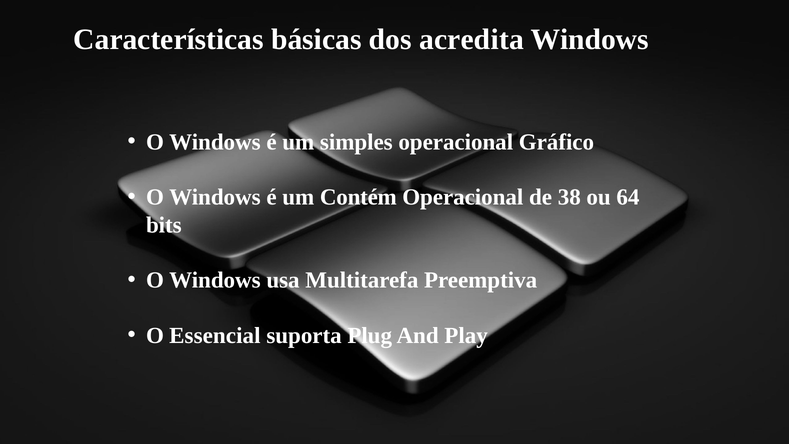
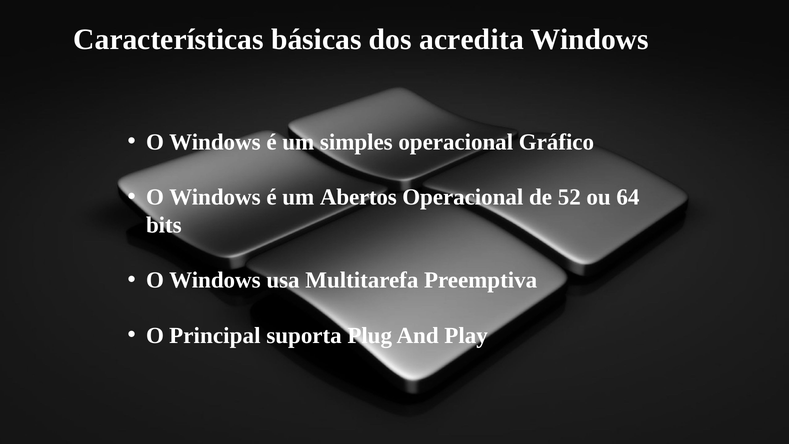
Contém: Contém -> Abertos
38: 38 -> 52
Essencial: Essencial -> Principal
